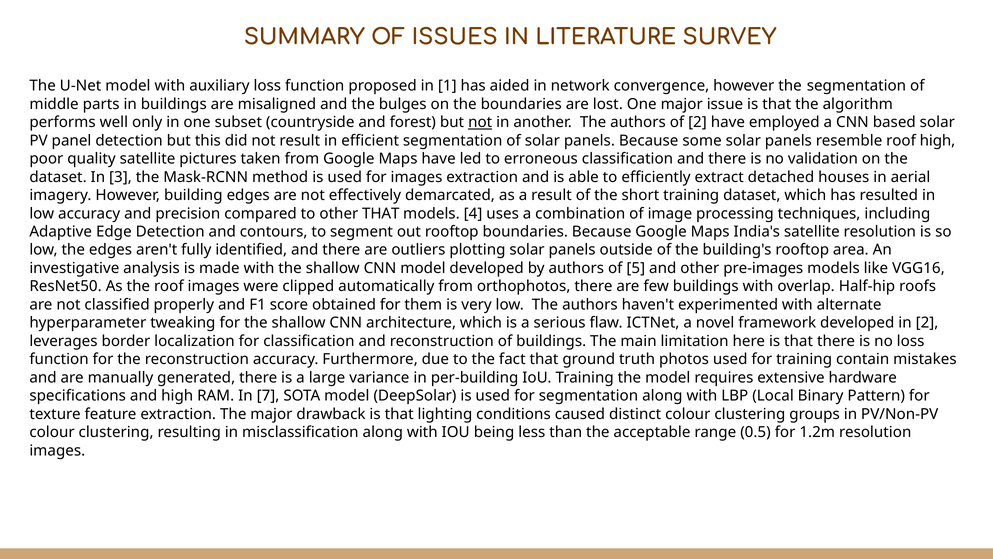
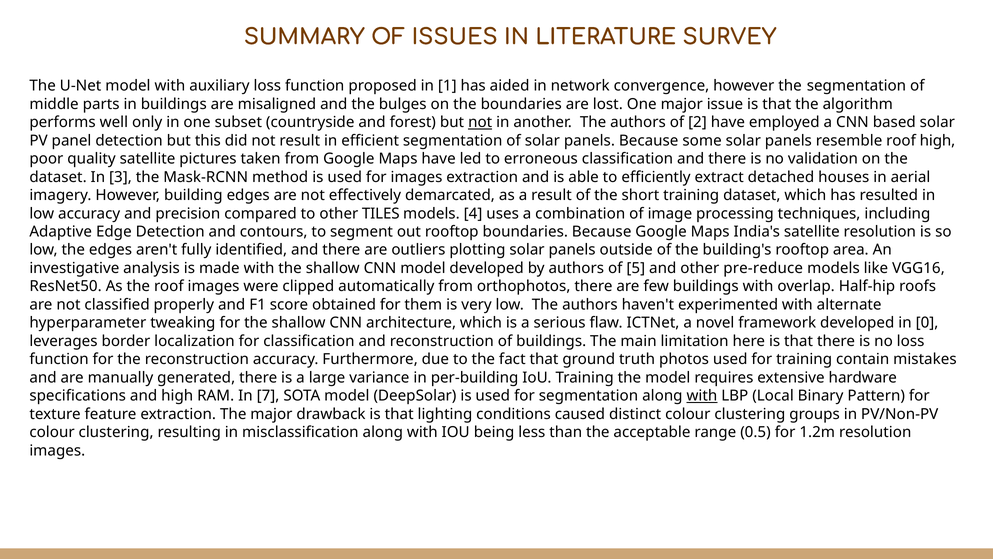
other THAT: THAT -> TILES
pre-images: pre-images -> pre-reduce
in 2: 2 -> 0
with at (702, 396) underline: none -> present
